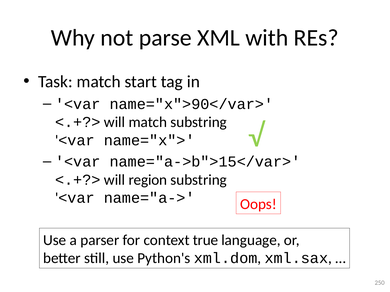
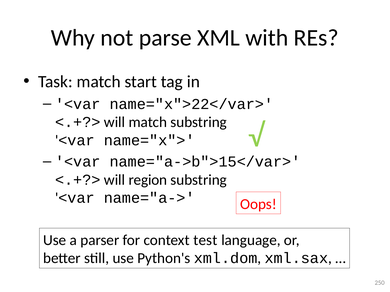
name="x">90</var>: name="x">90</var> -> name="x">22</var>
true: true -> test
